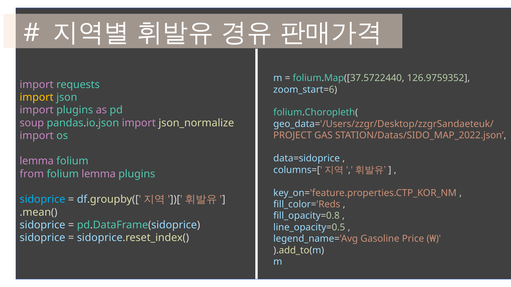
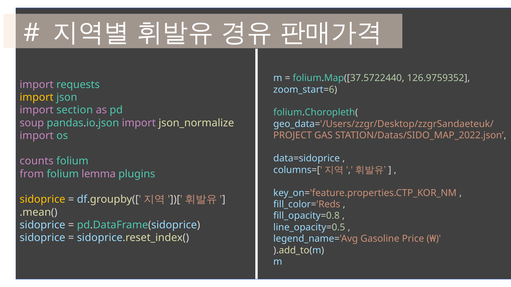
import plugins: plugins -> section
lemma at (37, 161): lemma -> counts
sidoprice at (42, 200) colour: light blue -> yellow
